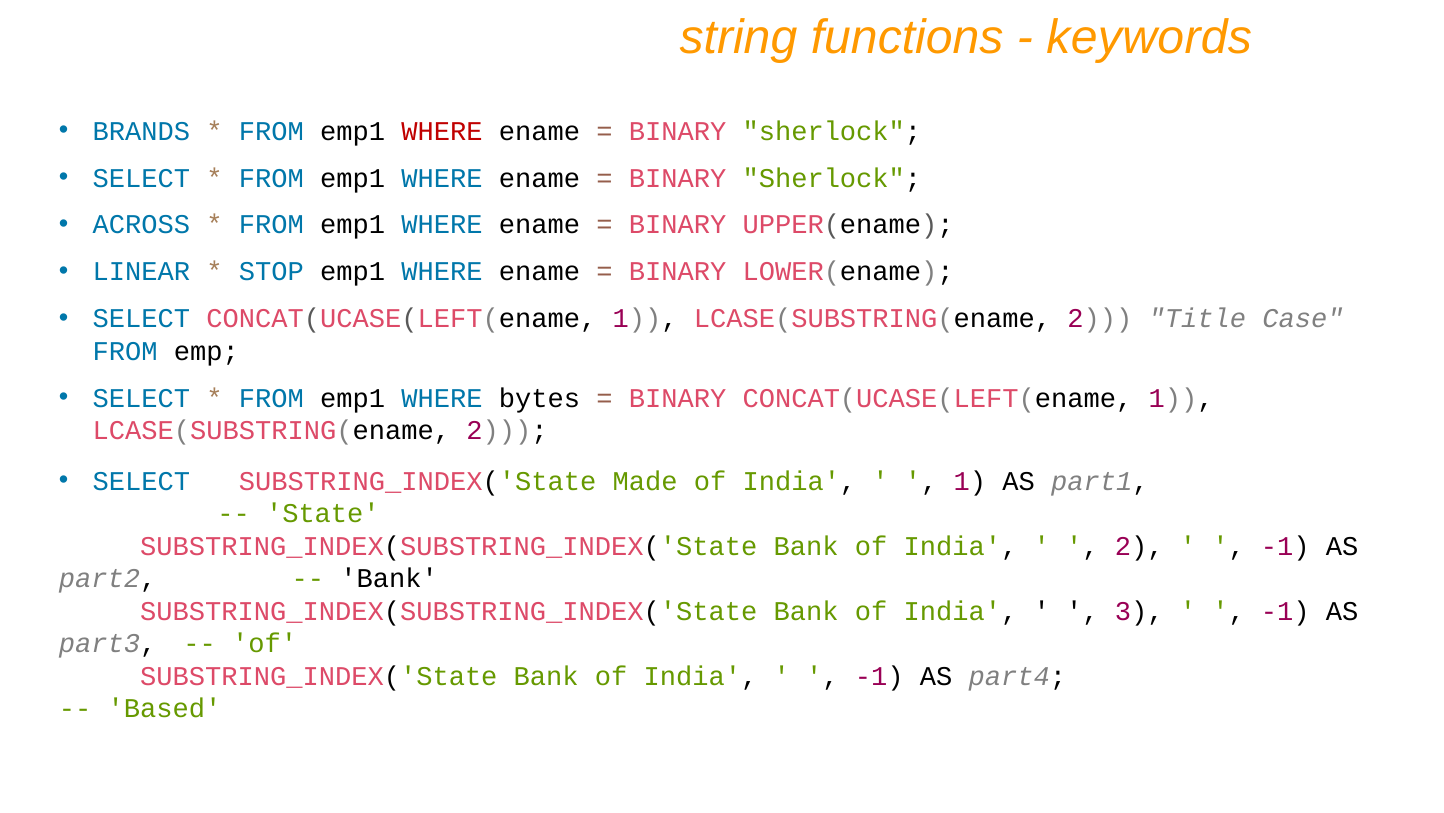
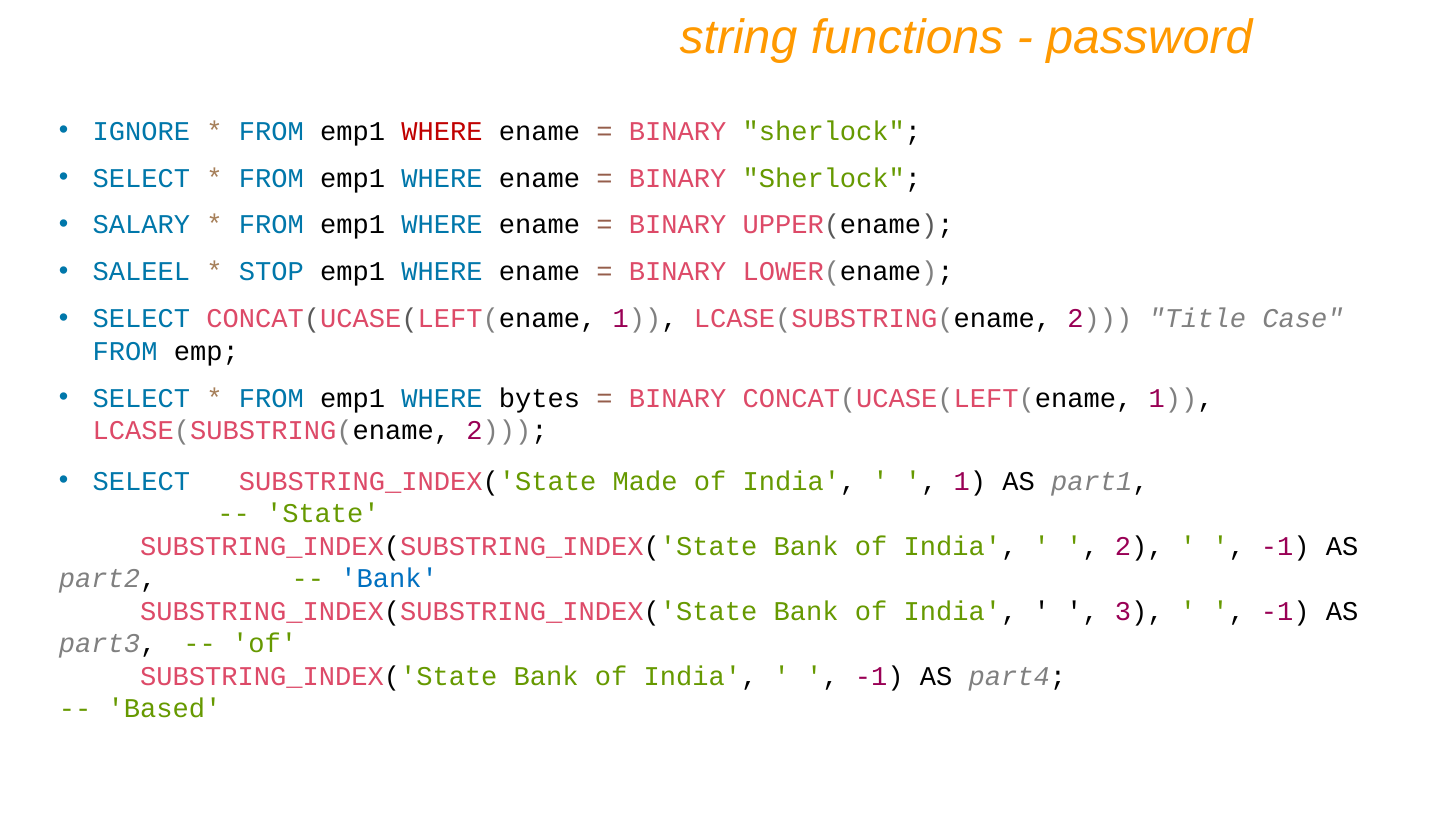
keywords: keywords -> password
BRANDS: BRANDS -> IGNORE
ACROSS: ACROSS -> SALARY
LINEAR: LINEAR -> SALEEL
Bank at (389, 578) colour: black -> blue
